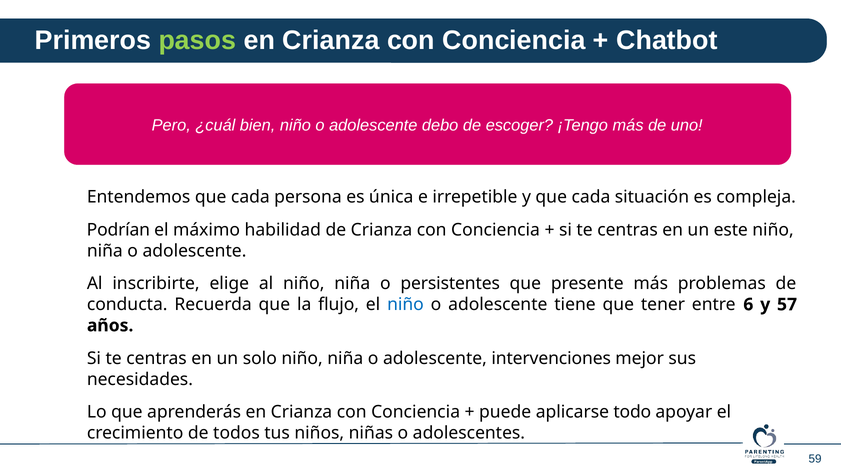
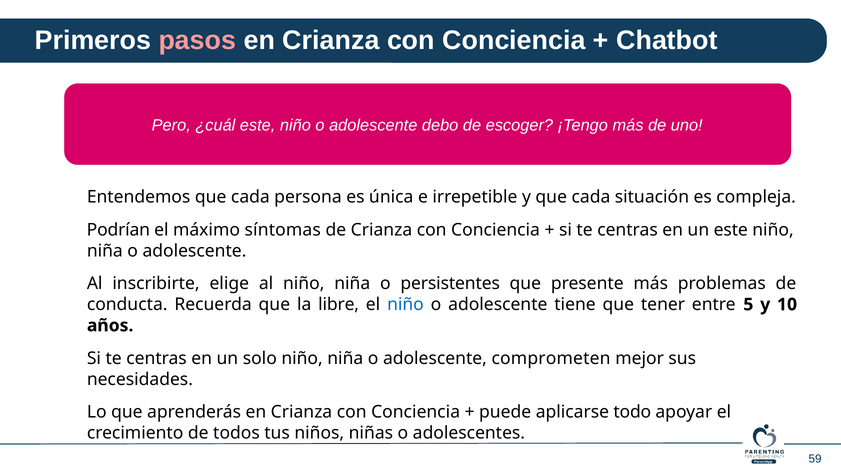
pasos colour: light green -> pink
¿cuál bien: bien -> este
habilidad: habilidad -> síntomas
flujo: flujo -> libre
6: 6 -> 5
57: 57 -> 10
intervenciones: intervenciones -> comprometen
